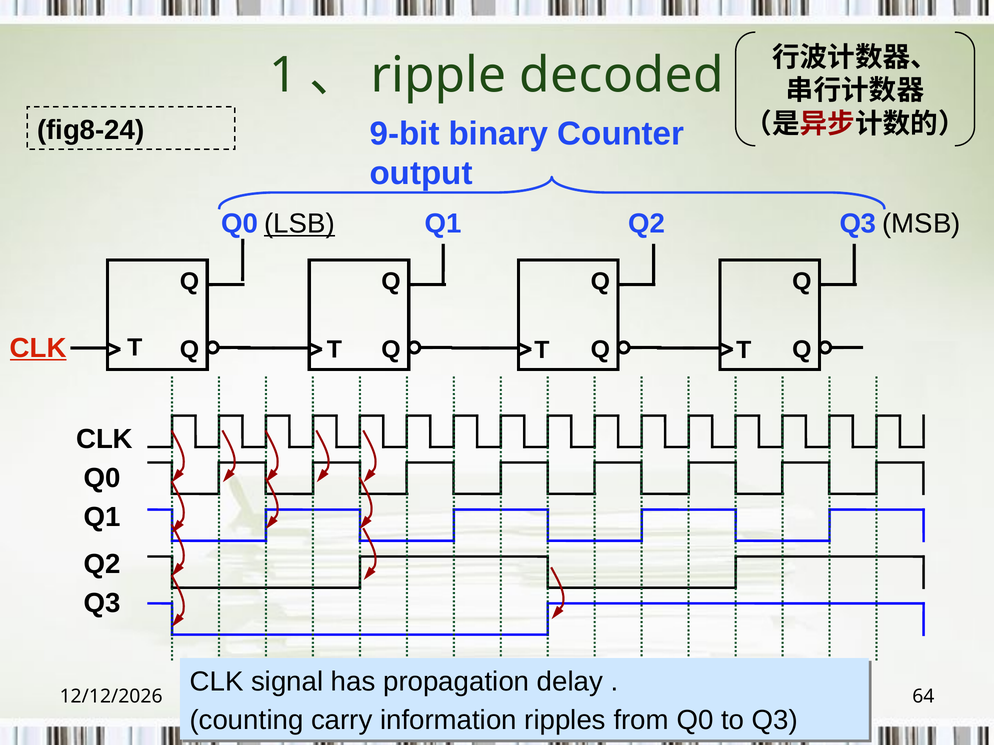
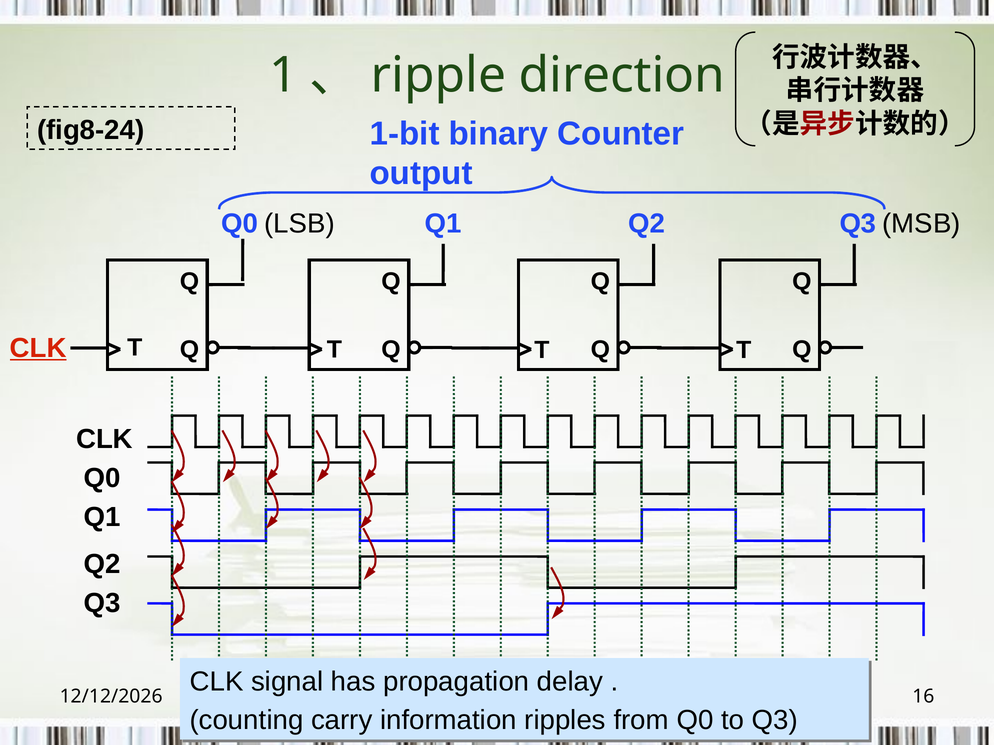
decoded: decoded -> direction
9-bit: 9-bit -> 1-bit
LSB underline: present -> none
64: 64 -> 16
